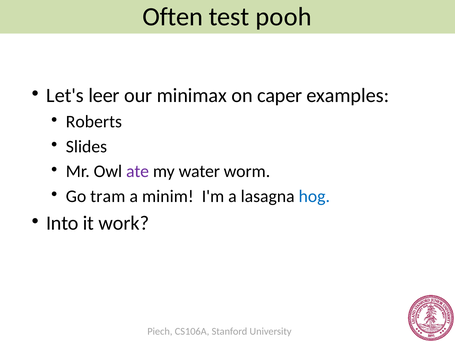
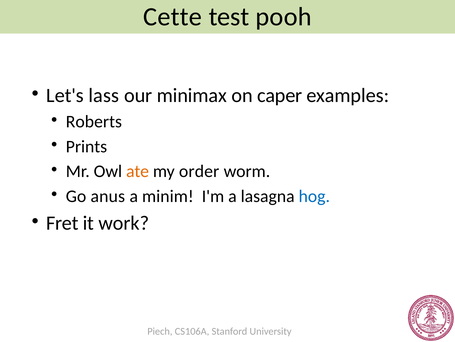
Often: Often -> Cette
leer: leer -> lass
Slides: Slides -> Prints
ate colour: purple -> orange
water: water -> order
tram: tram -> anus
Into: Into -> Fret
